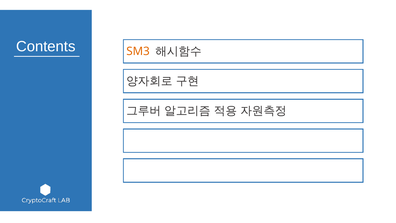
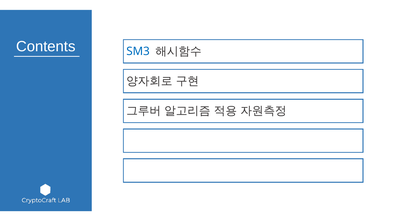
SM3 colour: orange -> blue
